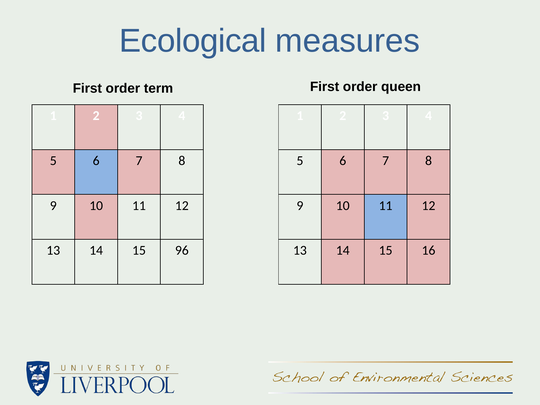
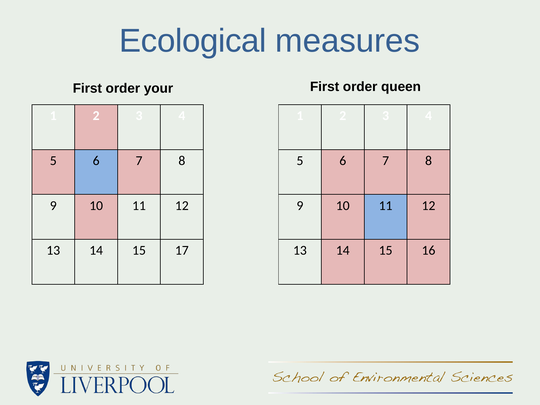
term: term -> your
96: 96 -> 17
